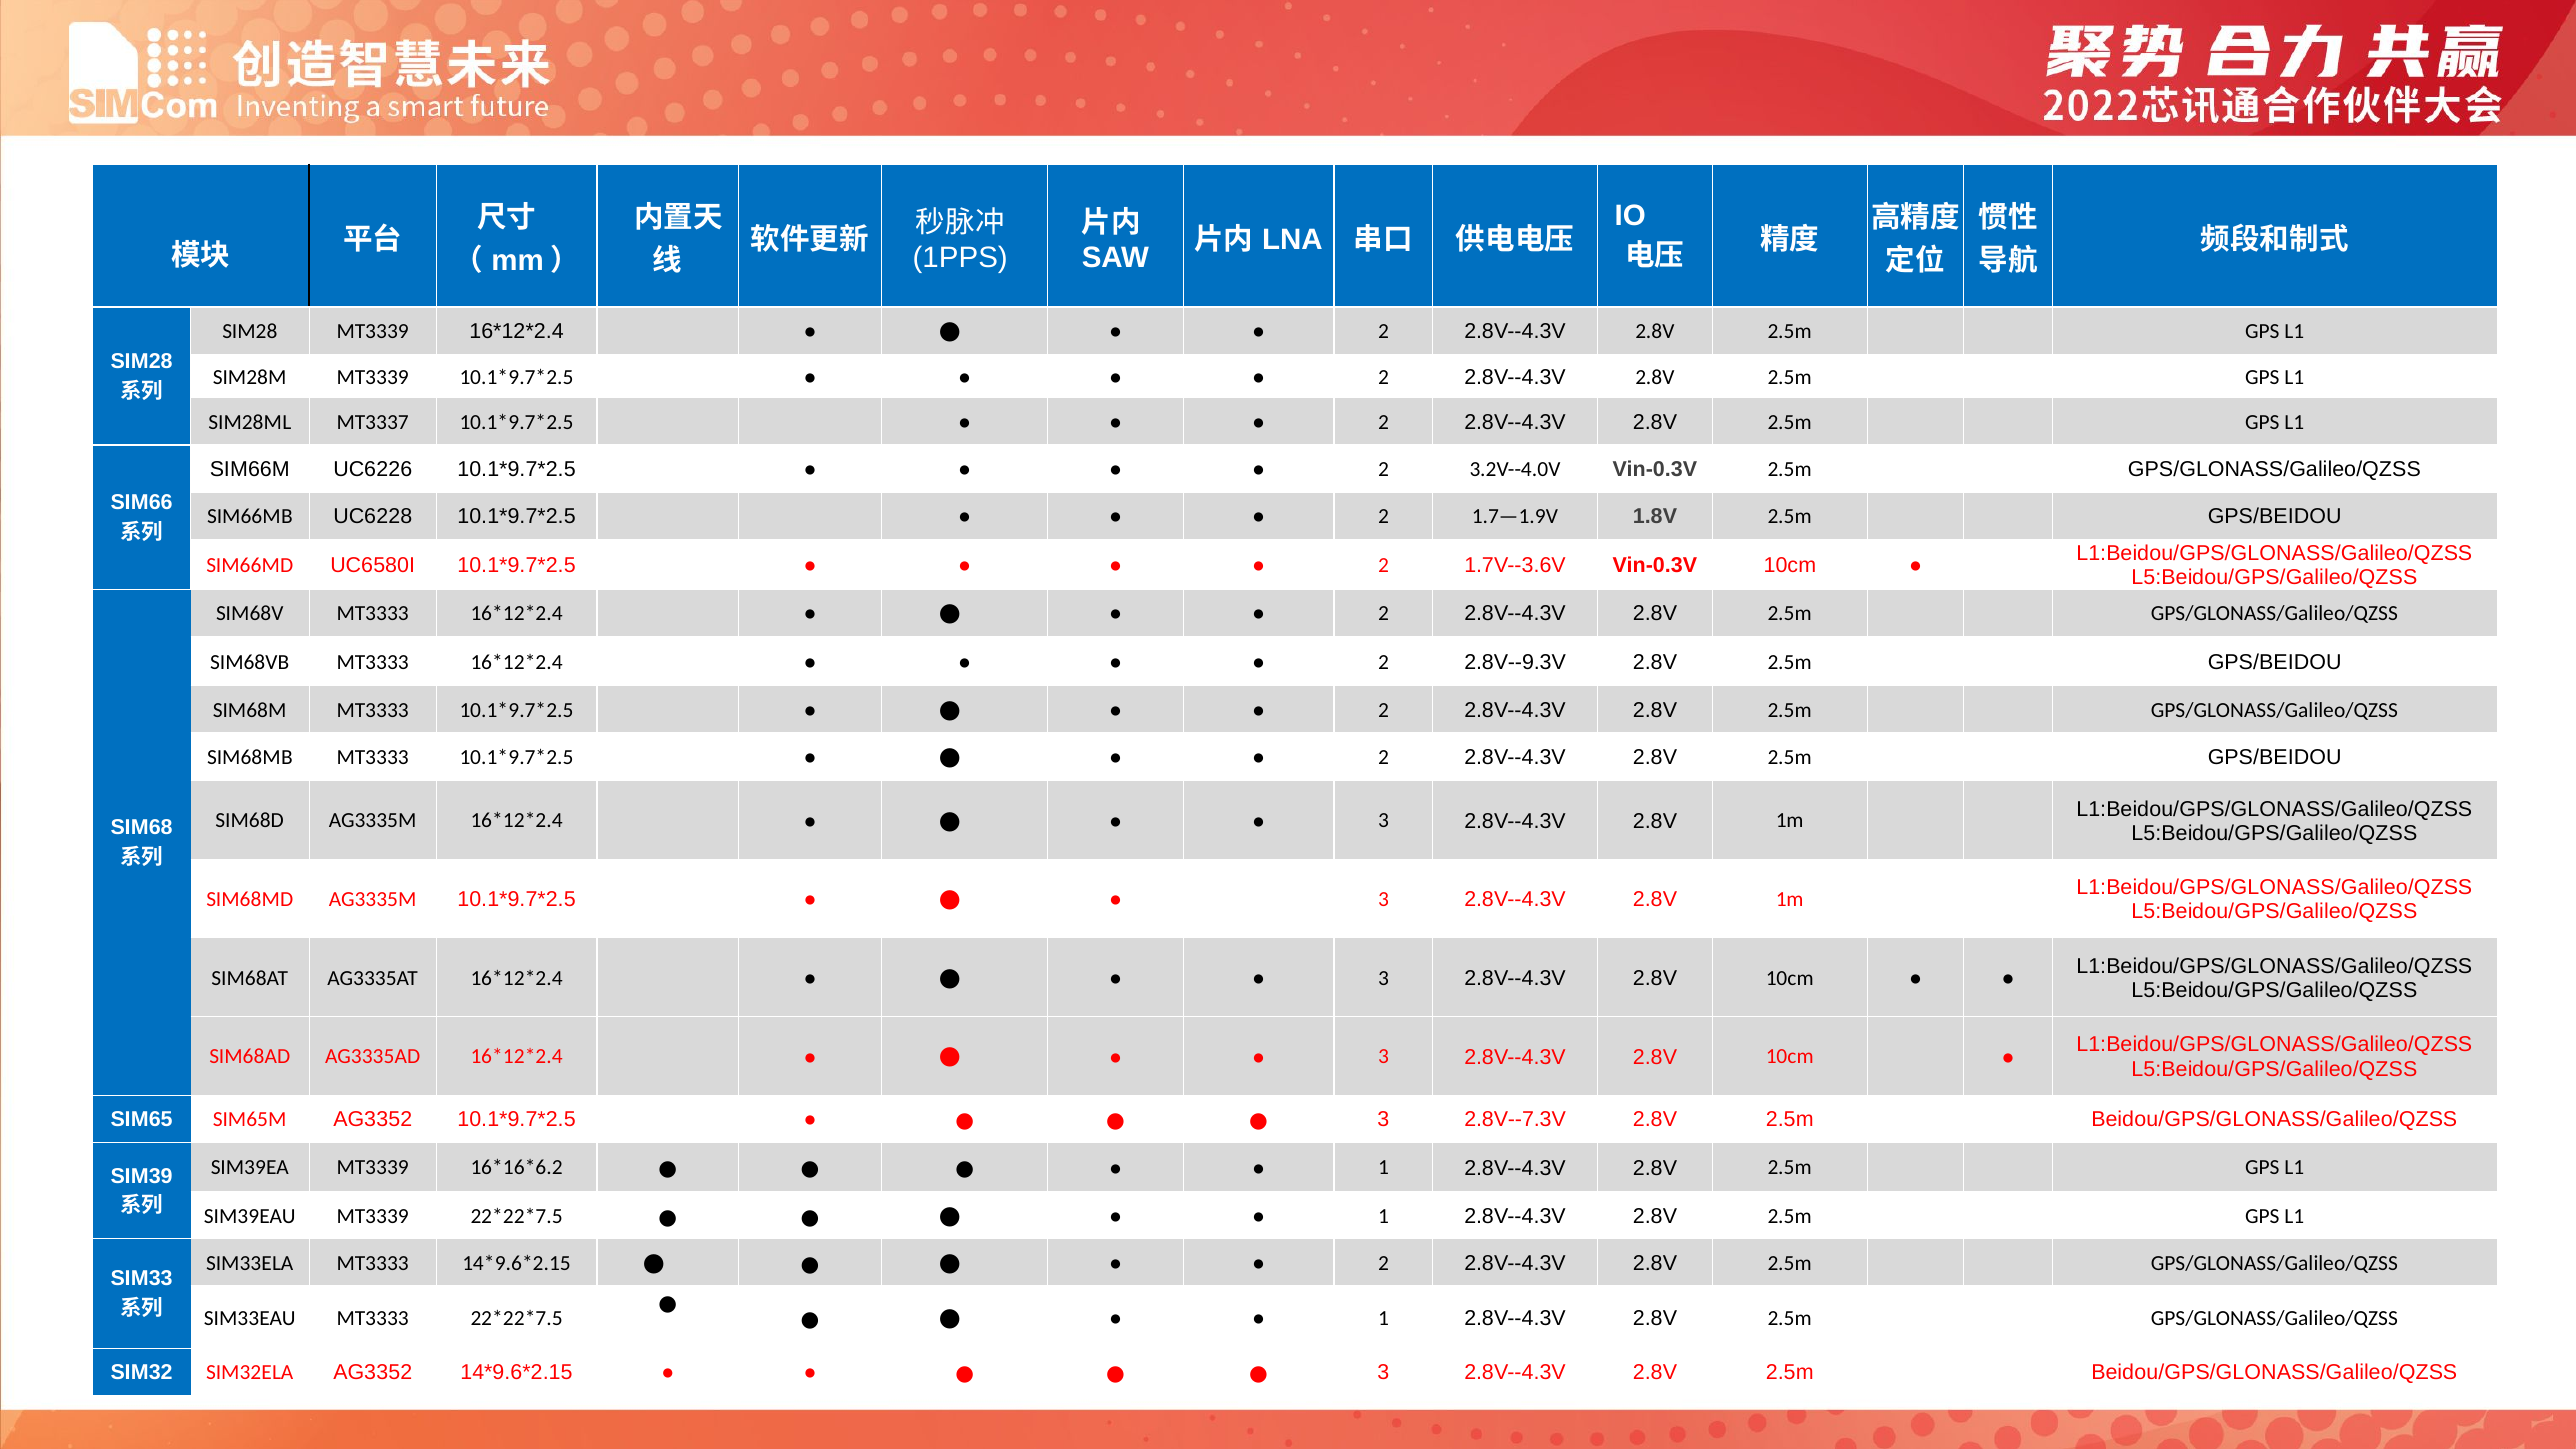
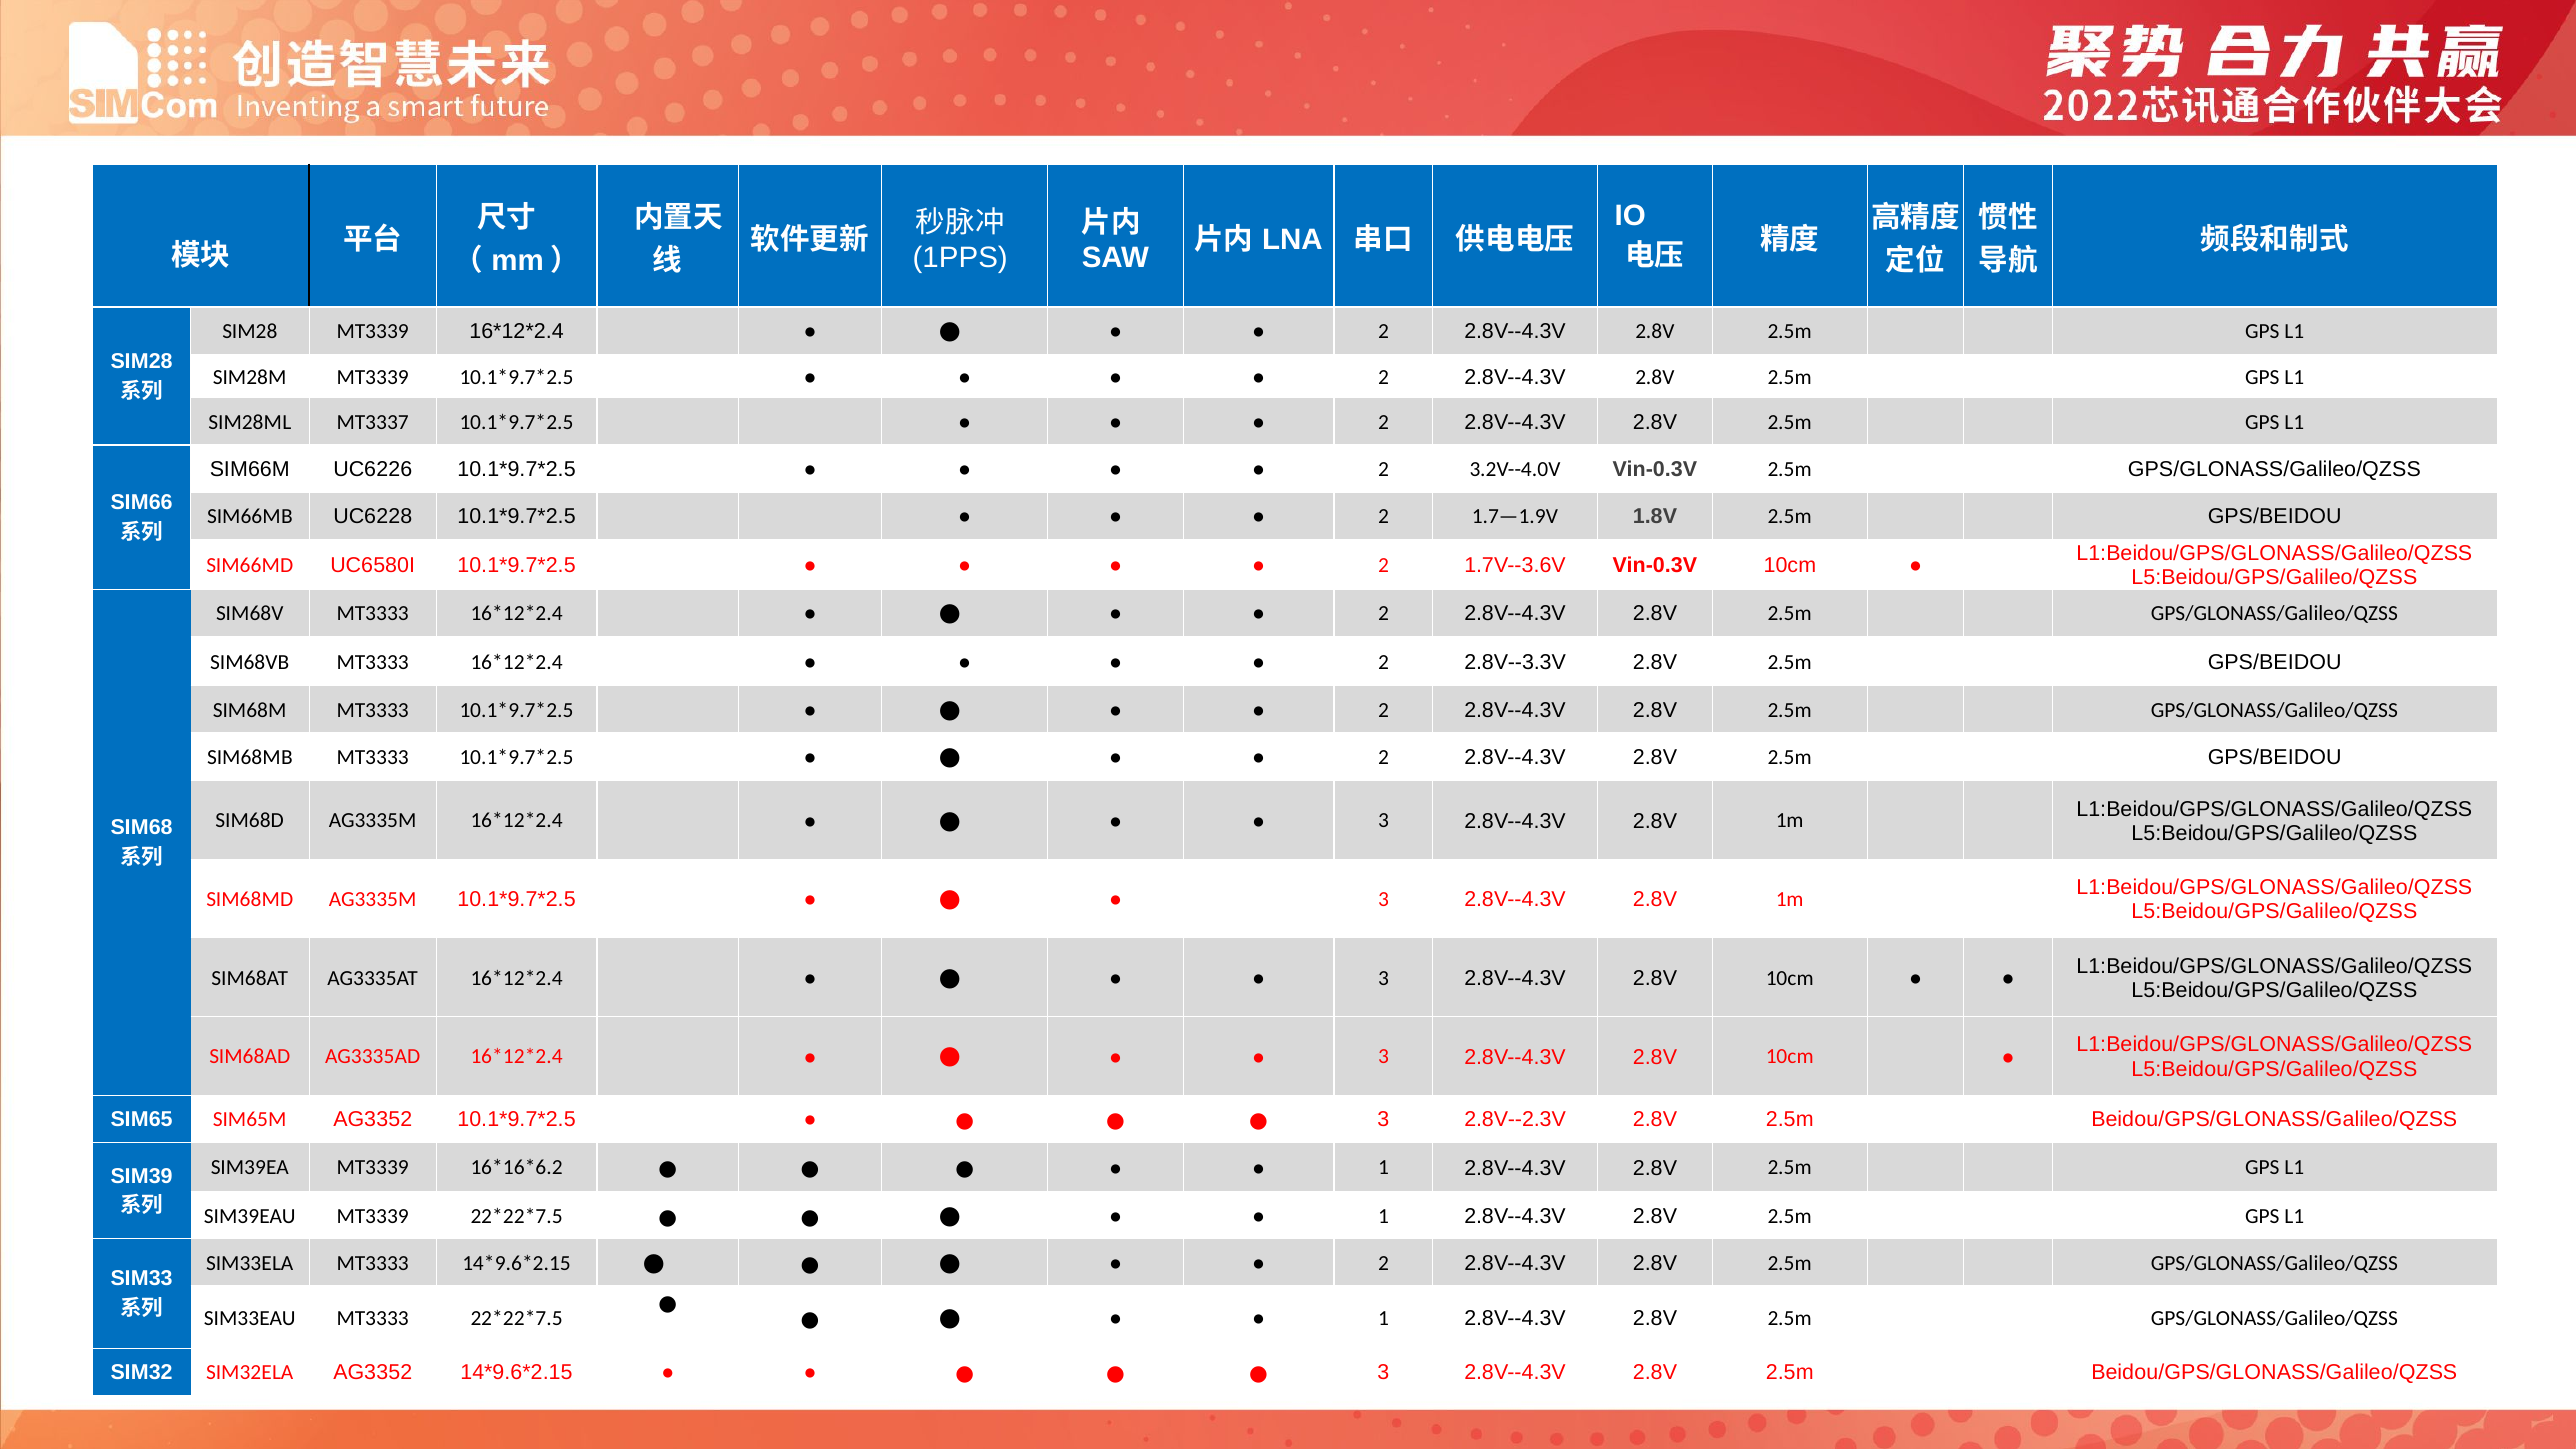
2.8V--9.3V: 2.8V--9.3V -> 2.8V--3.3V
2.8V--7.3V: 2.8V--7.3V -> 2.8V--2.3V
